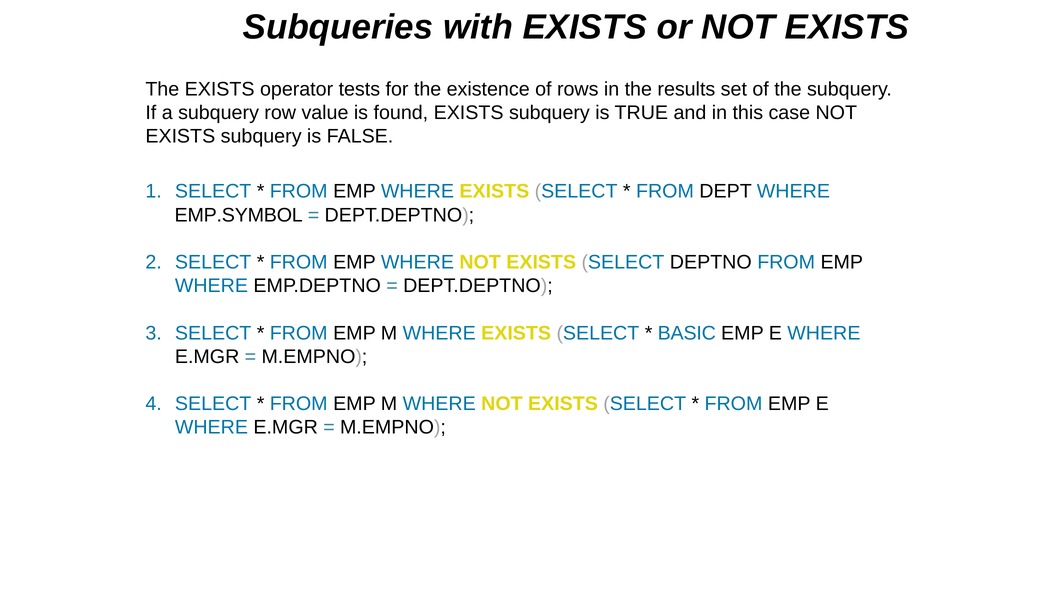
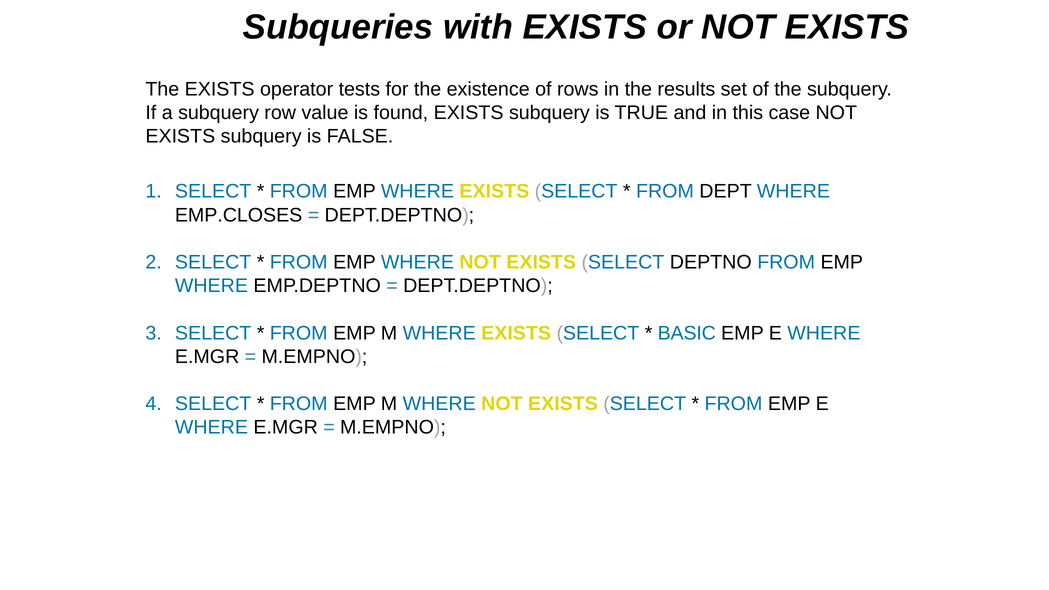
EMP.SYMBOL: EMP.SYMBOL -> EMP.CLOSES
